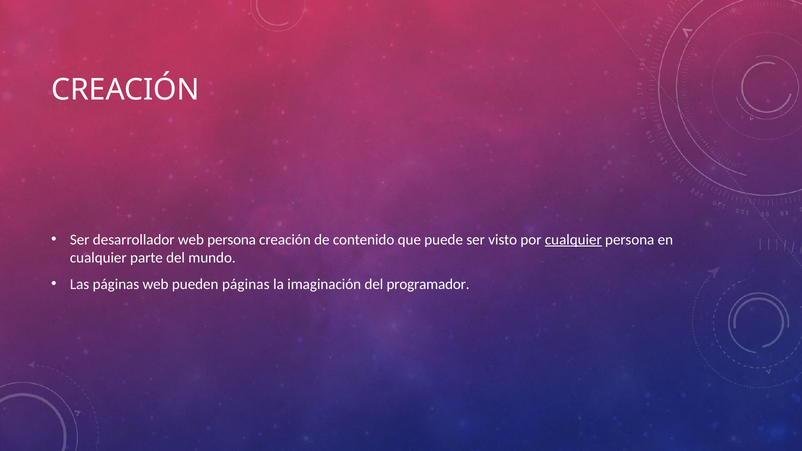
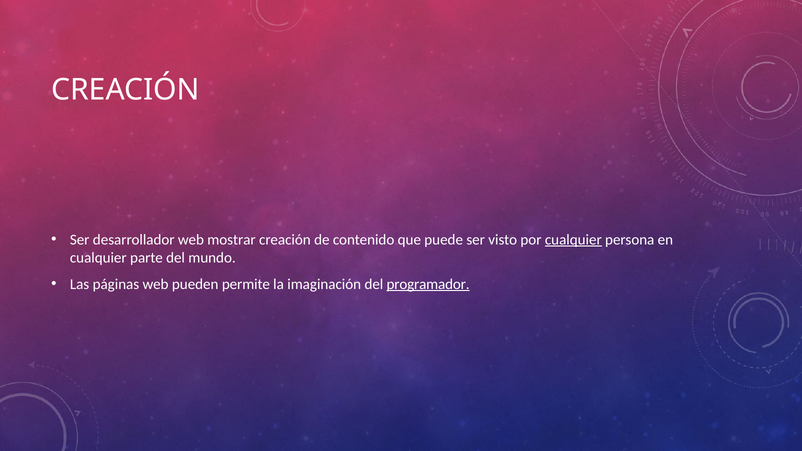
web persona: persona -> mostrar
pueden páginas: páginas -> permite
programador underline: none -> present
